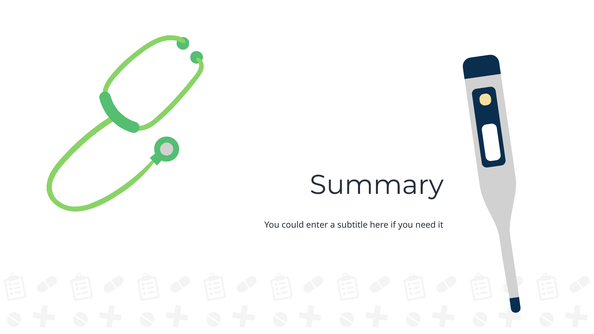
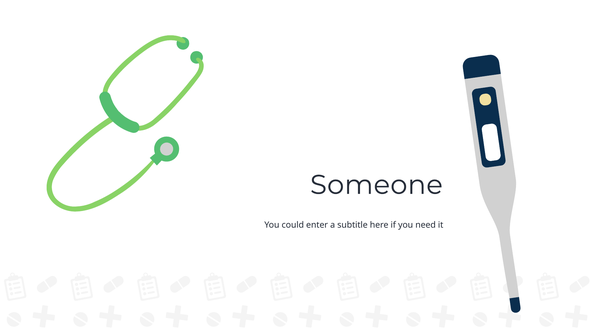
Summary: Summary -> Someone
